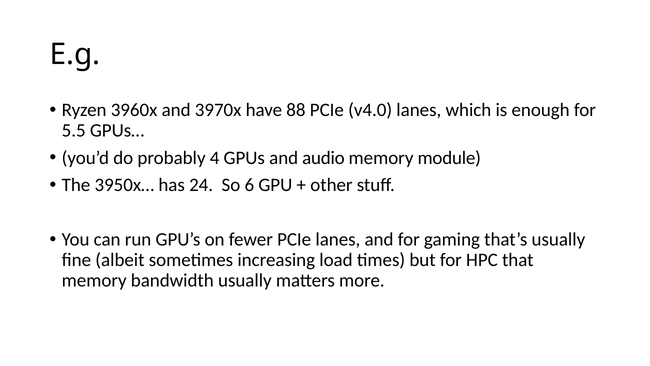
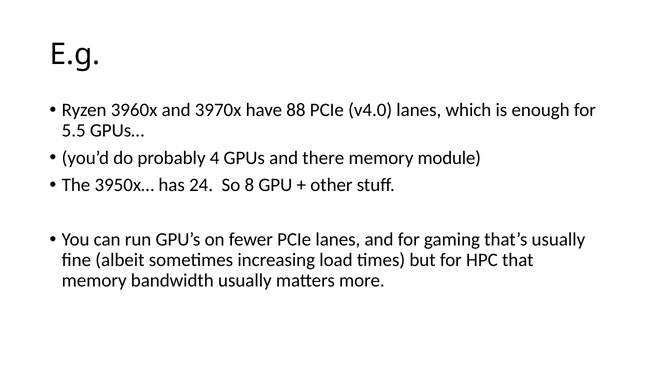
audio: audio -> there
6: 6 -> 8
